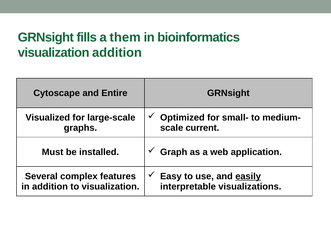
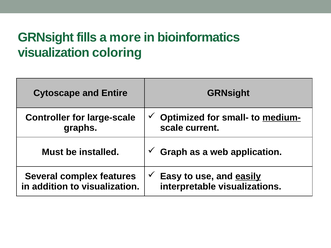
them: them -> more
visualization addition: addition -> coloring
medium- underline: none -> present
Visualized: Visualized -> Controller
